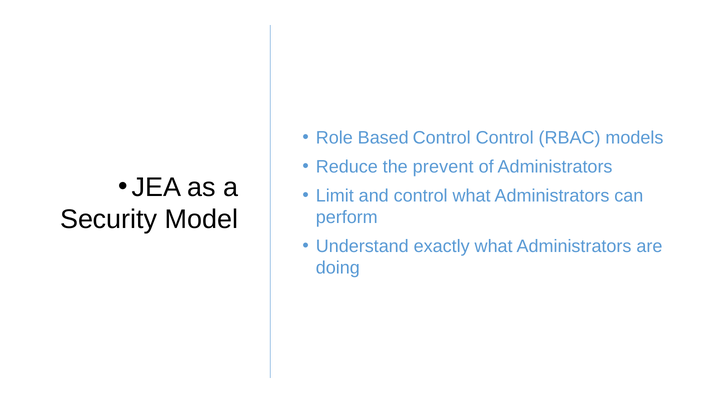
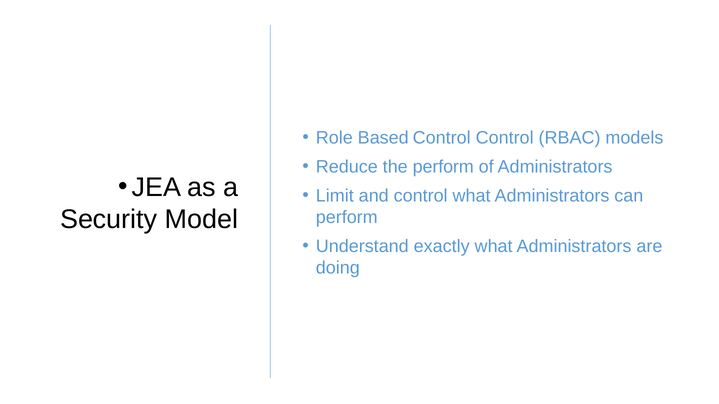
the prevent: prevent -> perform
